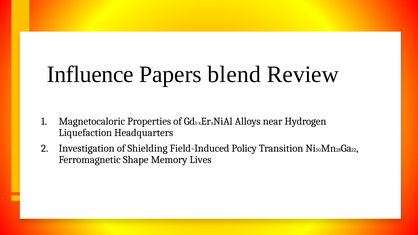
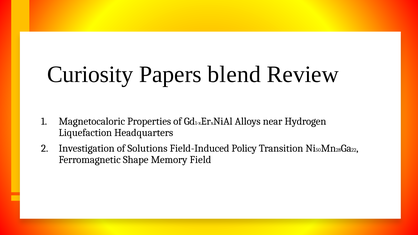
Influence: Influence -> Curiosity
Shielding: Shielding -> Solutions
Lives: Lives -> Field
